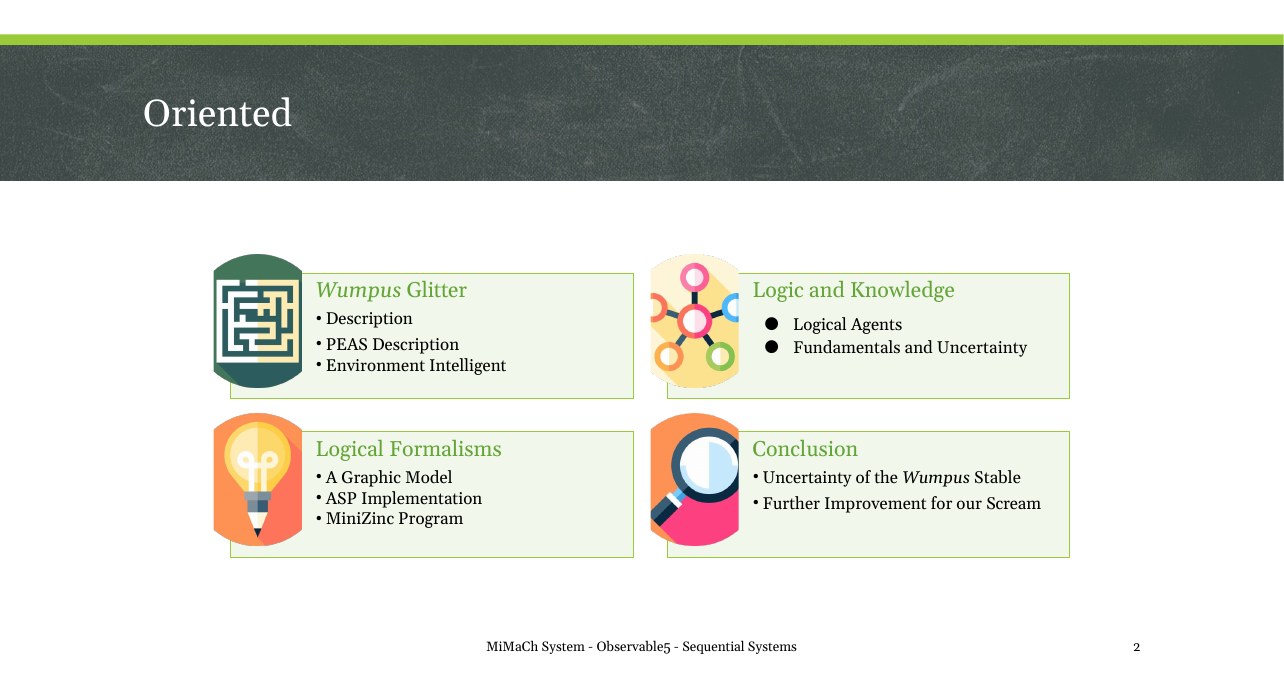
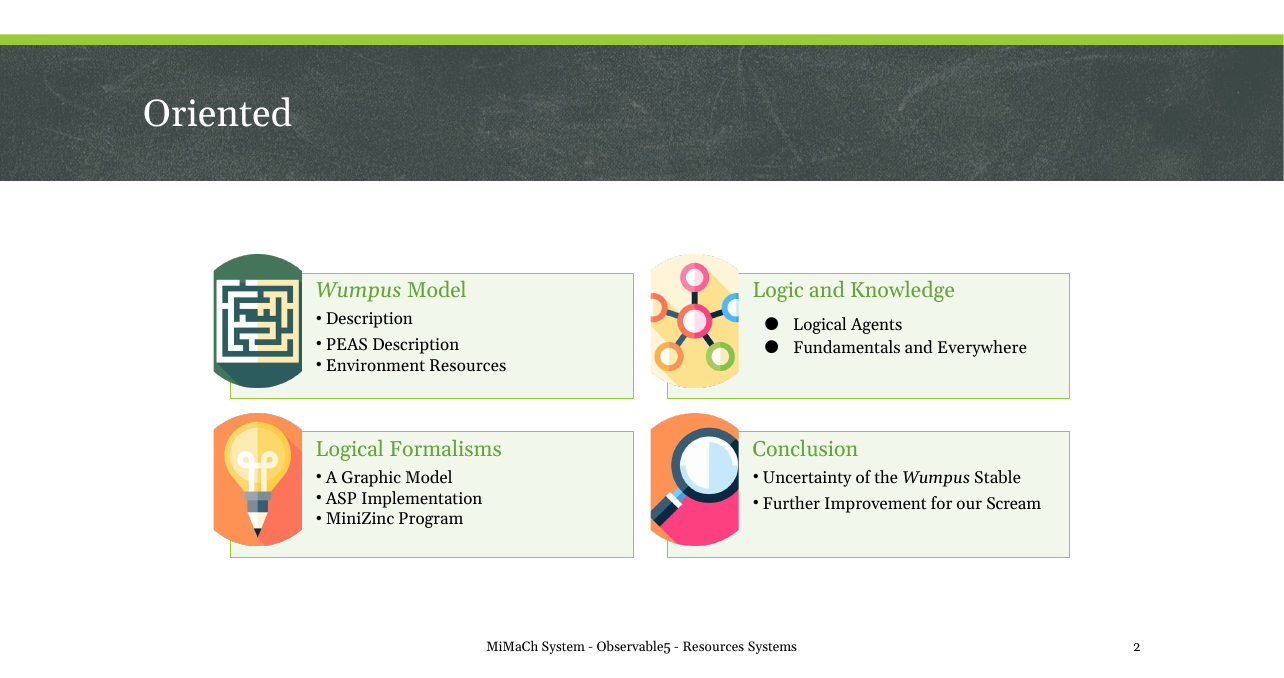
Wumpus Glitter: Glitter -> Model
and Uncertainty: Uncertainty -> Everywhere
Environment Intelligent: Intelligent -> Resources
Sequential at (714, 647): Sequential -> Resources
